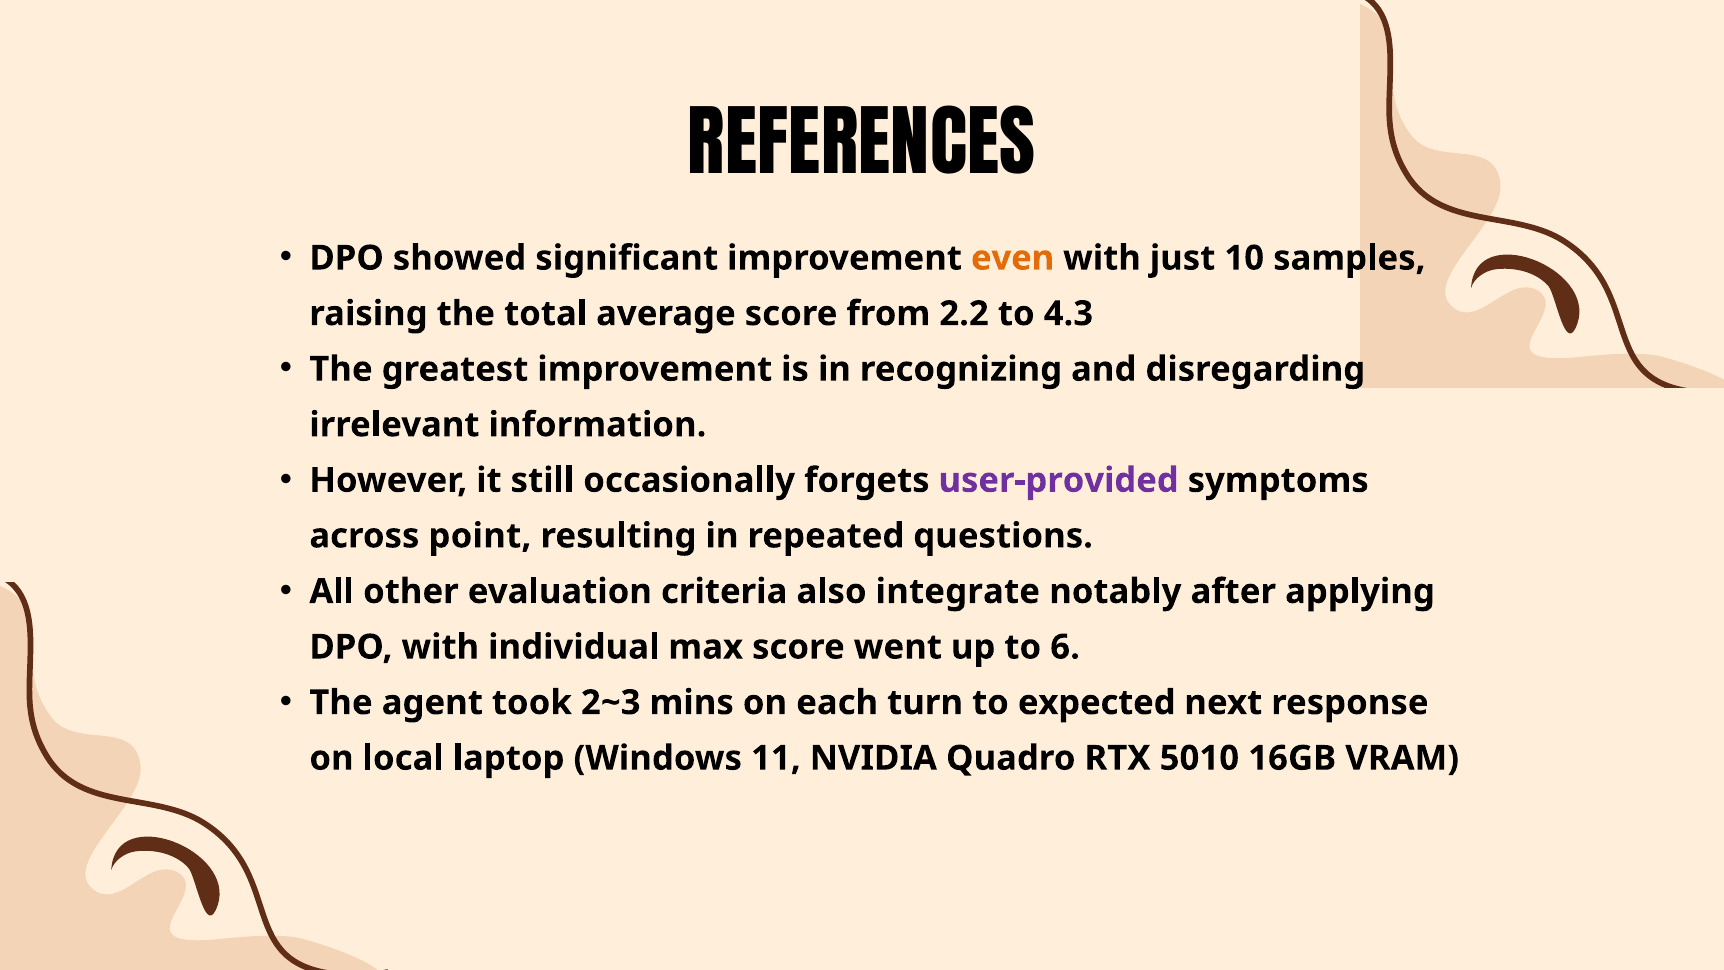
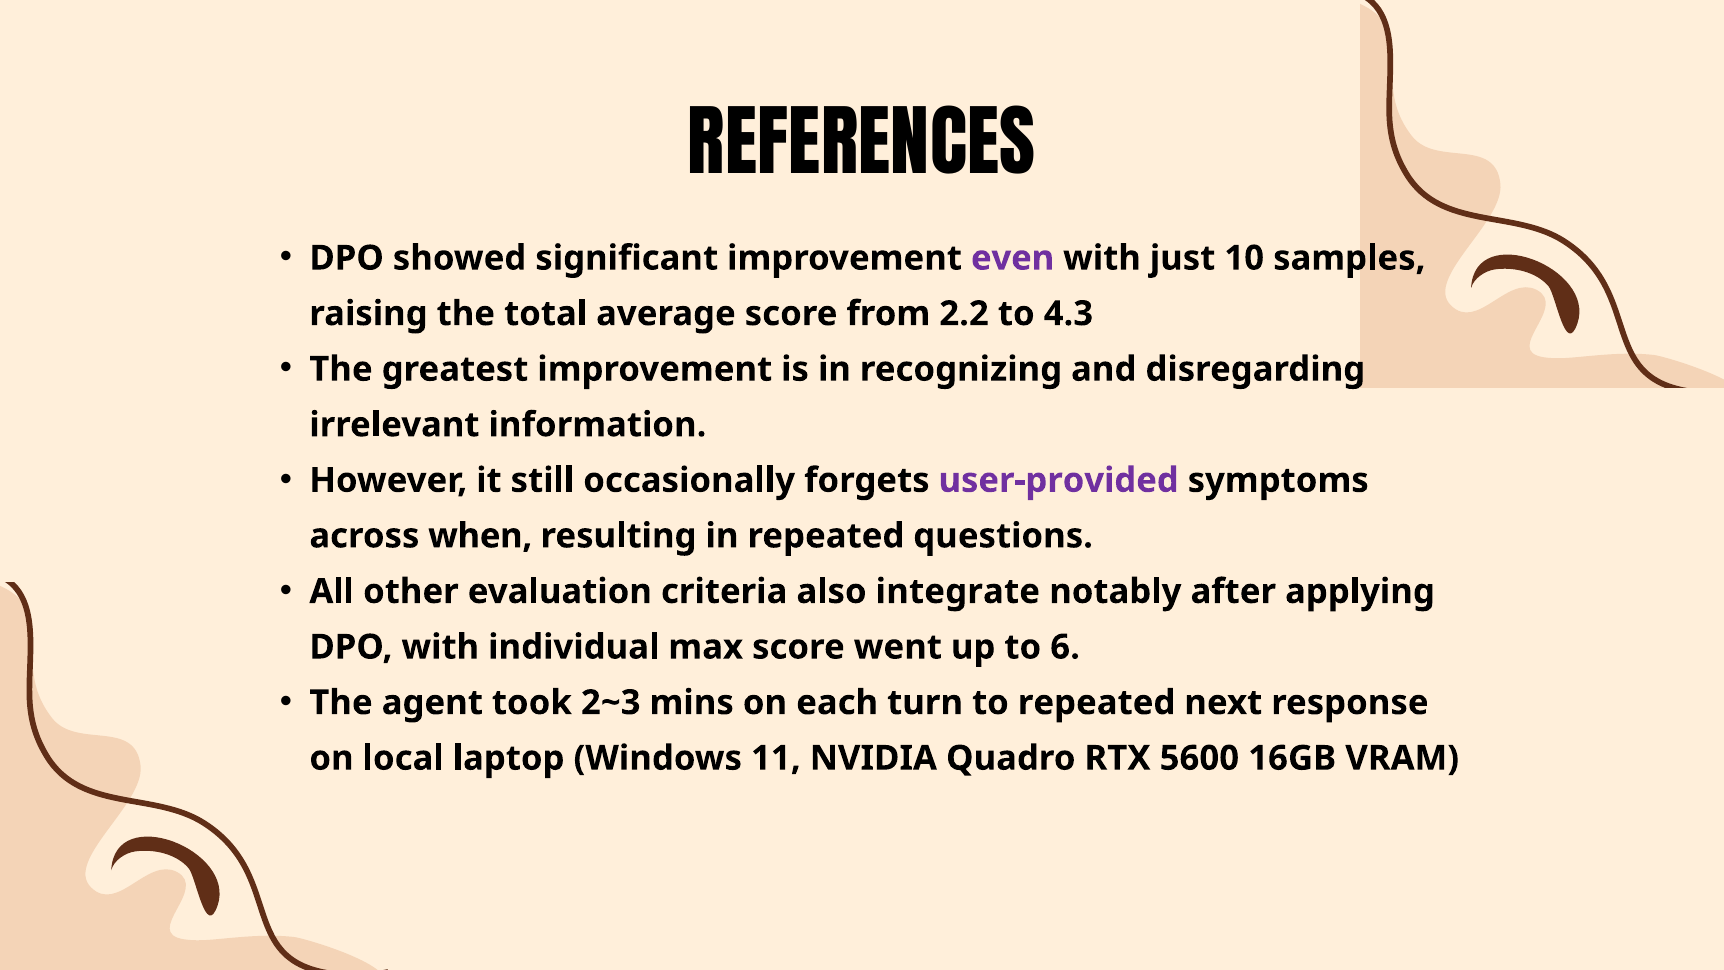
even colour: orange -> purple
point: point -> when
to expected: expected -> repeated
5010: 5010 -> 5600
